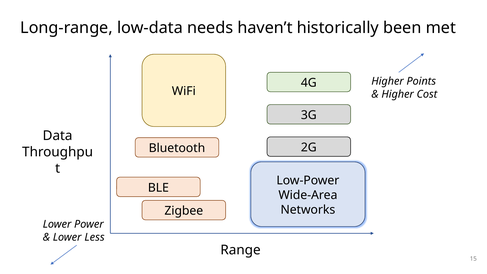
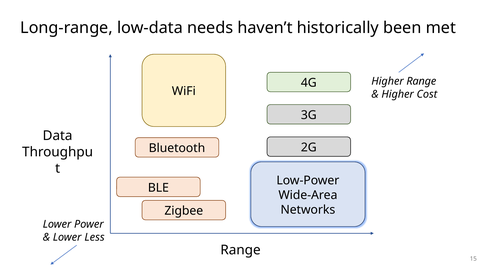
Higher Points: Points -> Range
